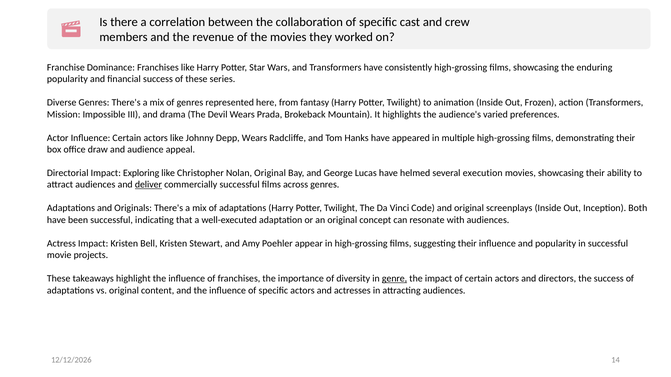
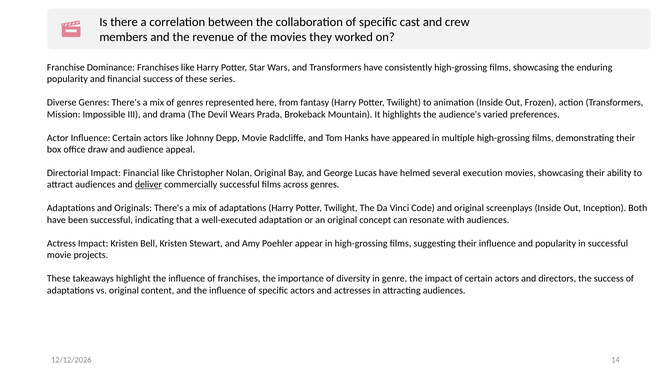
Depp Wears: Wears -> Movie
Impact Exploring: Exploring -> Financial
genre underline: present -> none
